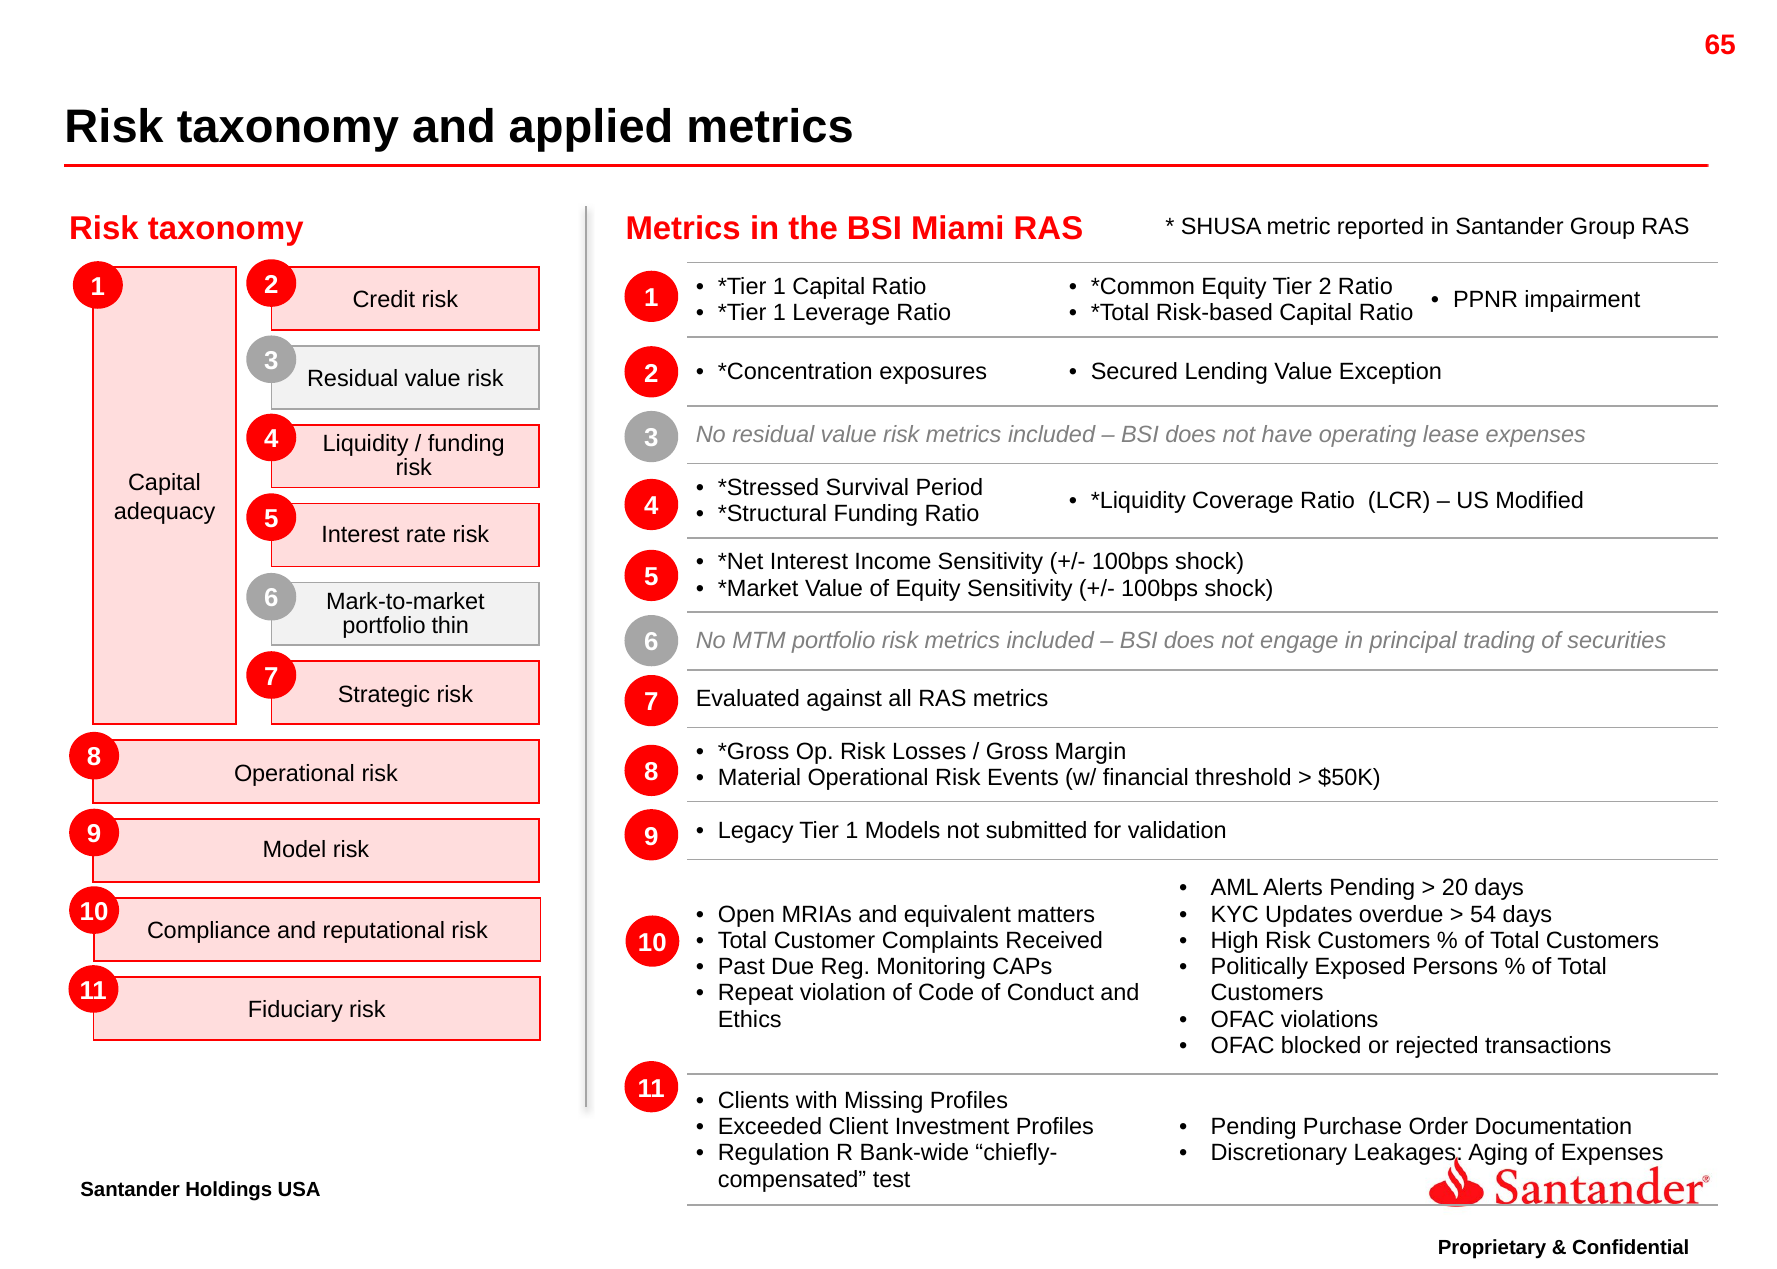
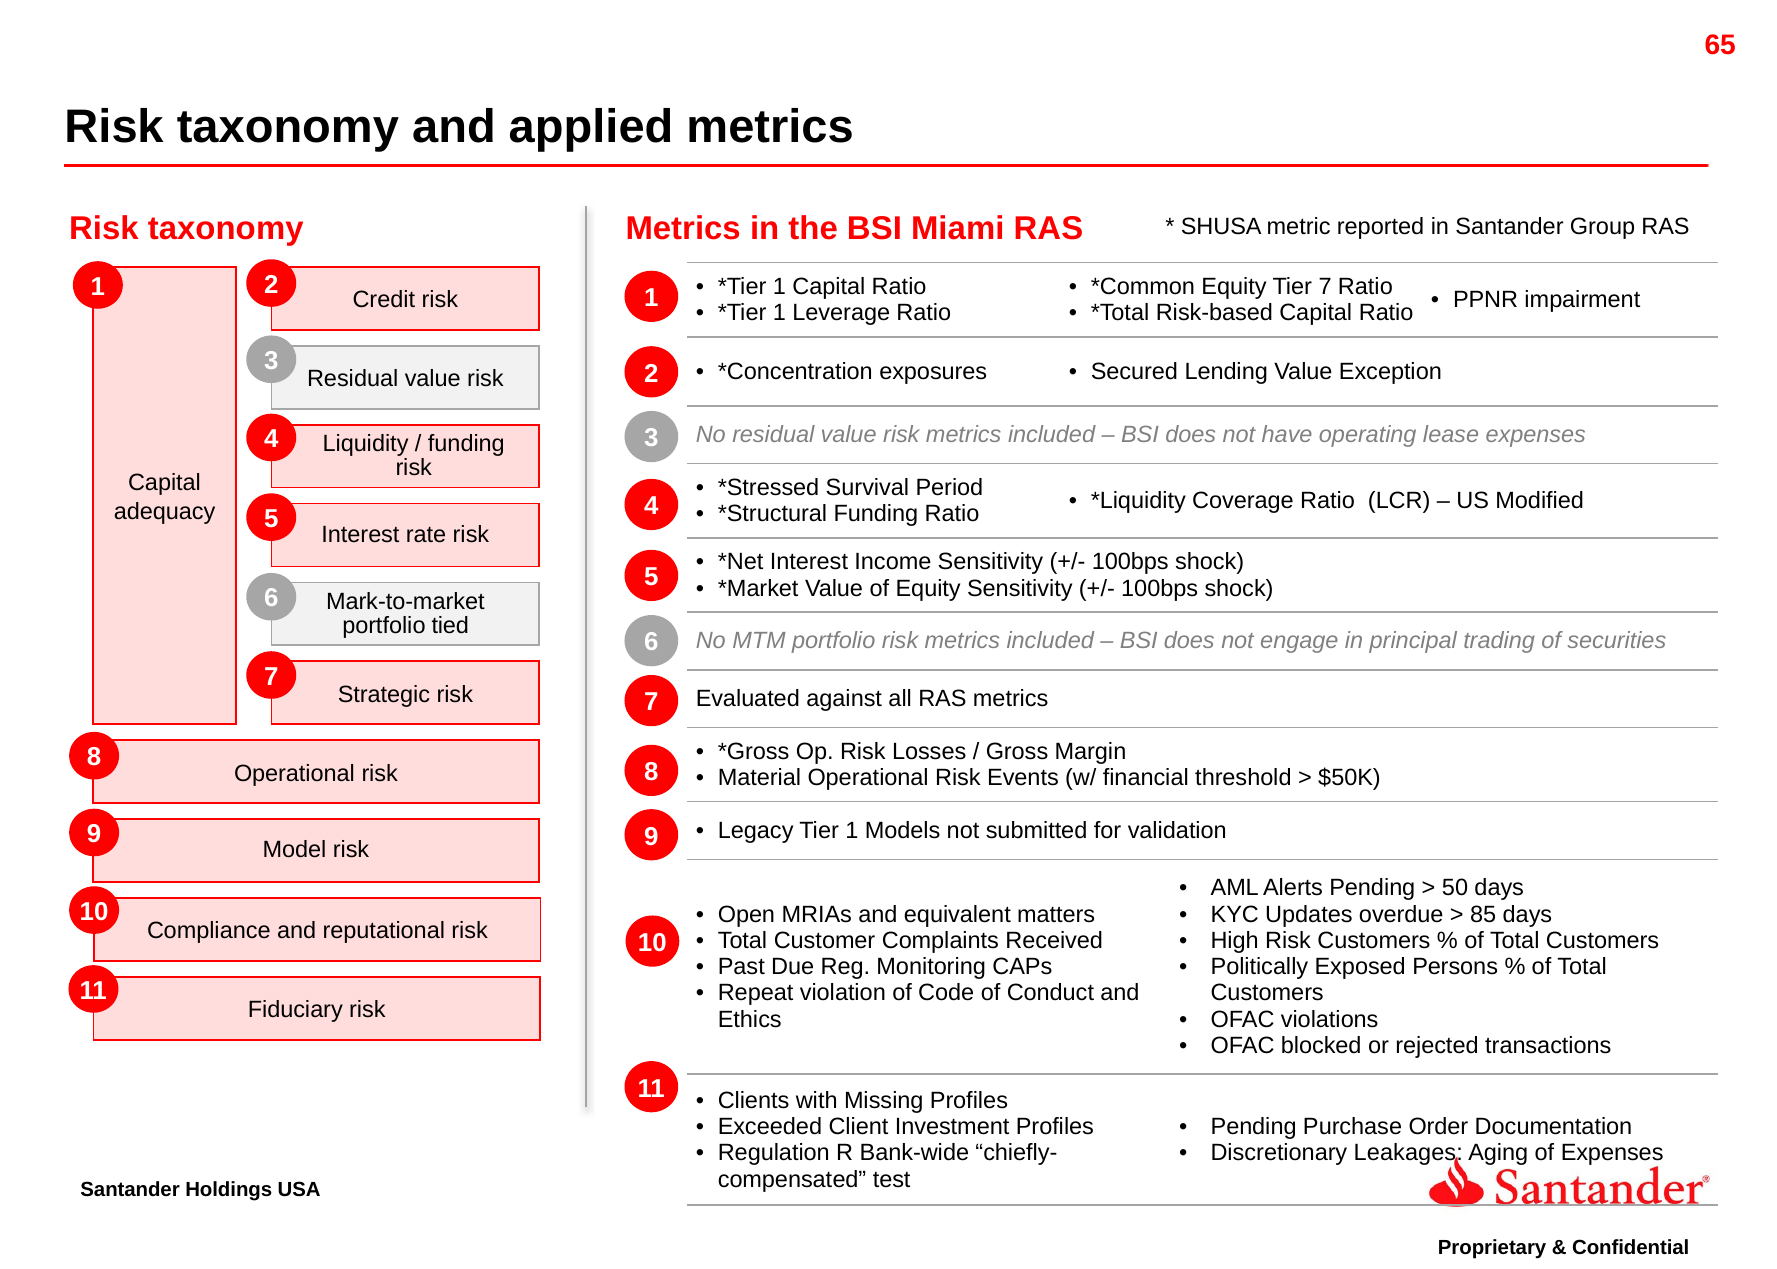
Tier 2: 2 -> 7
thin: thin -> tied
20: 20 -> 50
54: 54 -> 85
